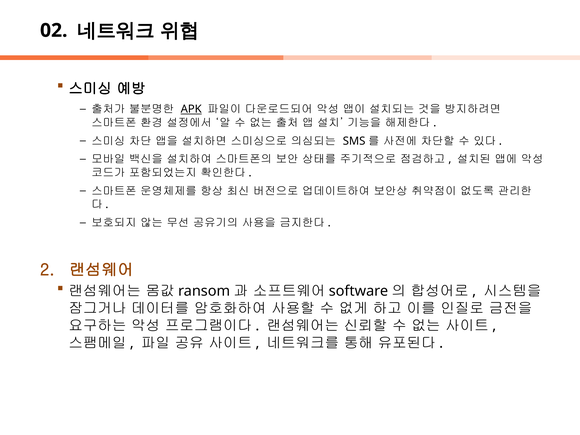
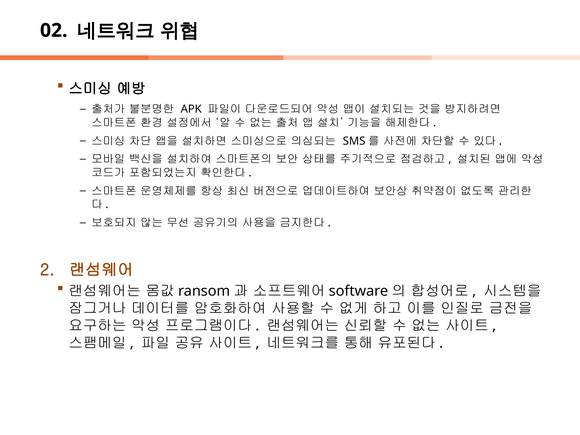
APK underline: present -> none
